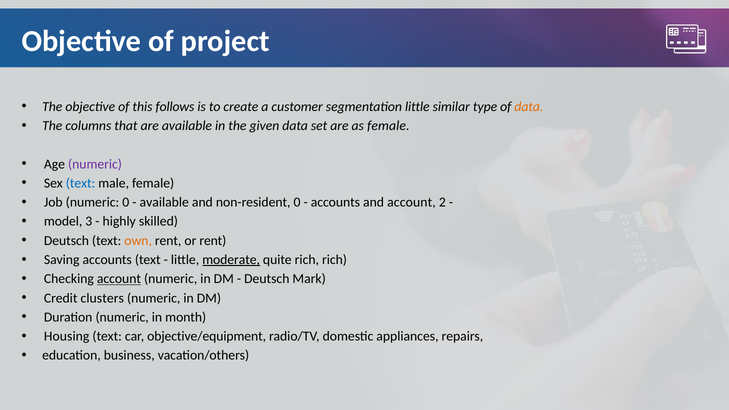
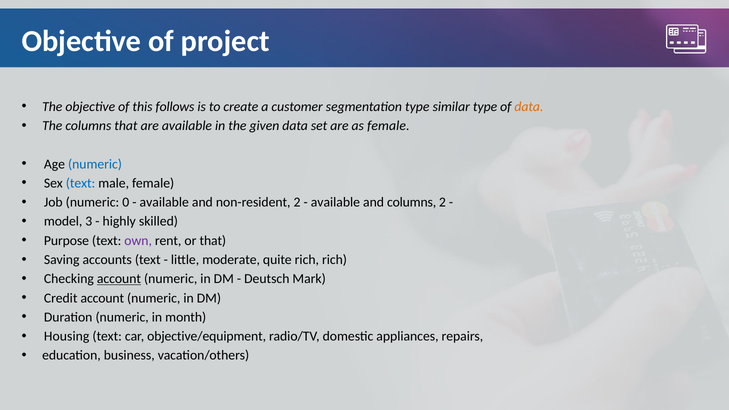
segmentation little: little -> type
numeric at (95, 164) colour: purple -> blue
non-resident 0: 0 -> 2
accounts at (335, 202): accounts -> available
and account: account -> columns
Deutsch at (66, 241): Deutsch -> Purpose
own colour: orange -> purple
or rent: rent -> that
moderate underline: present -> none
Credit clusters: clusters -> account
